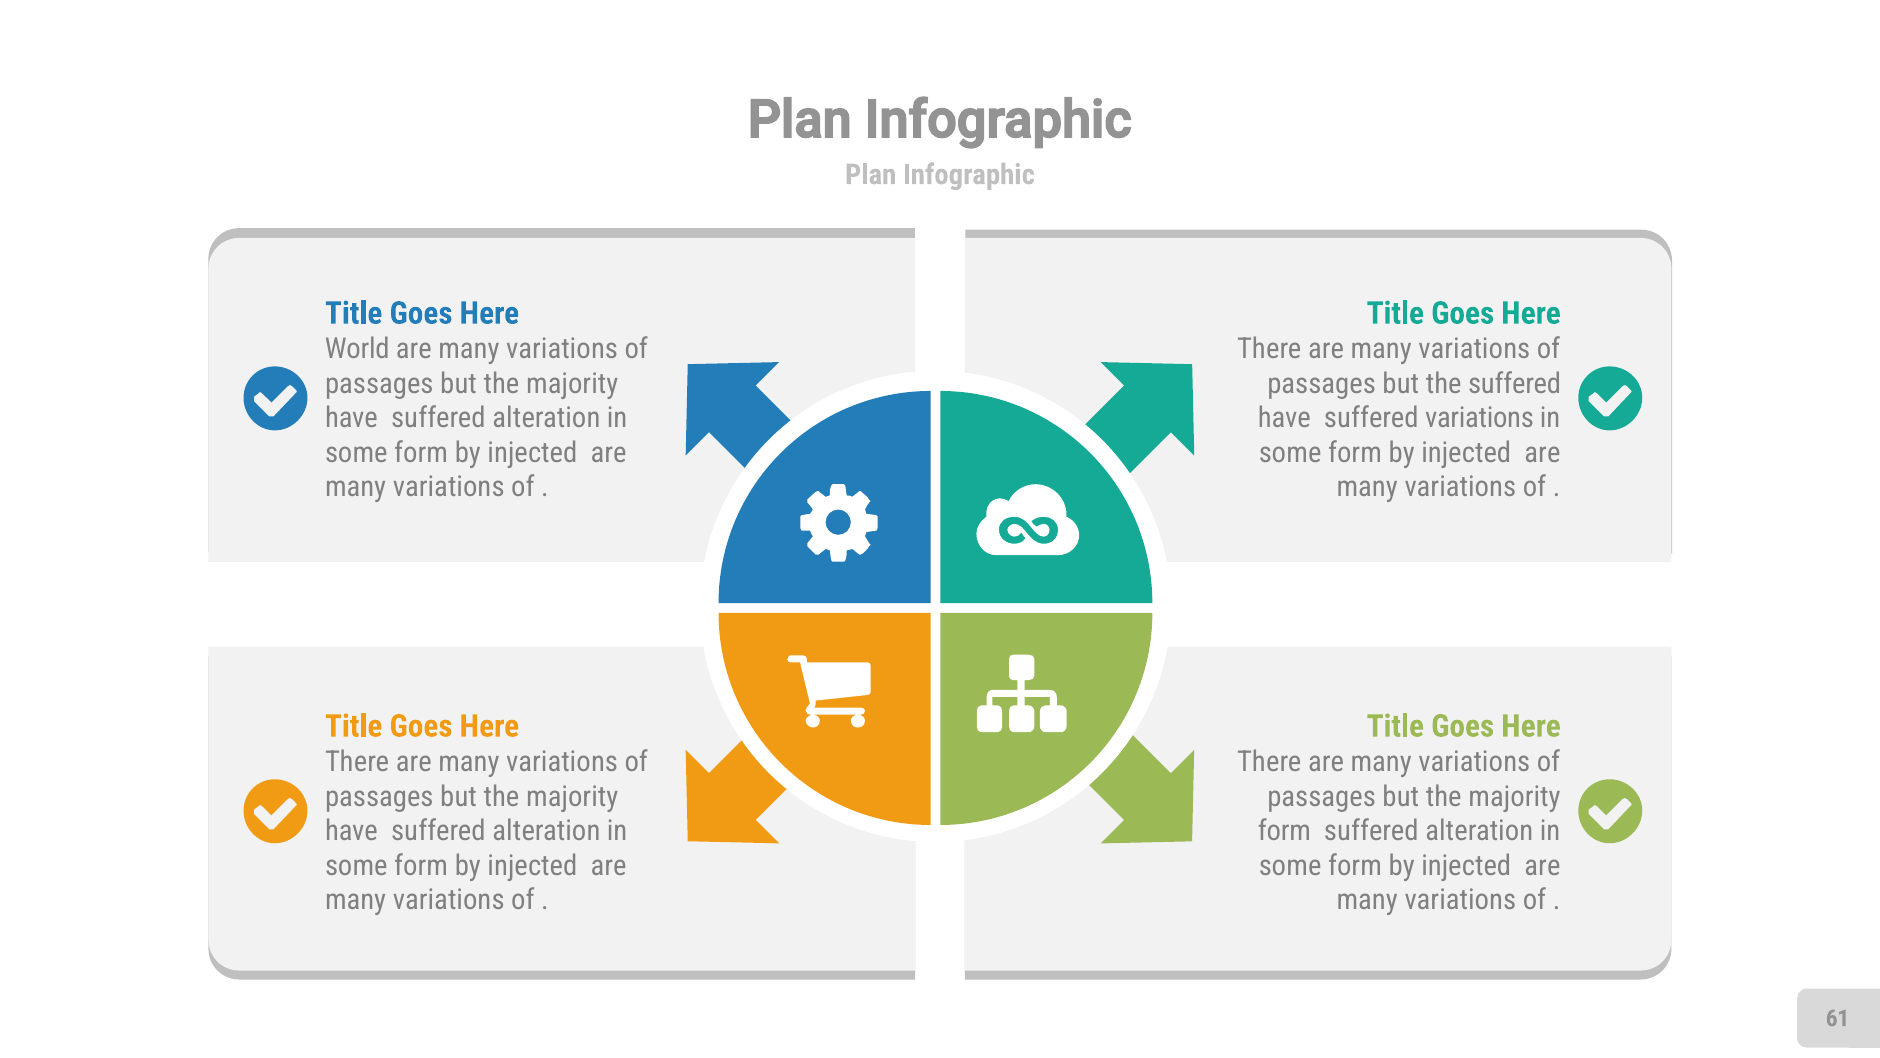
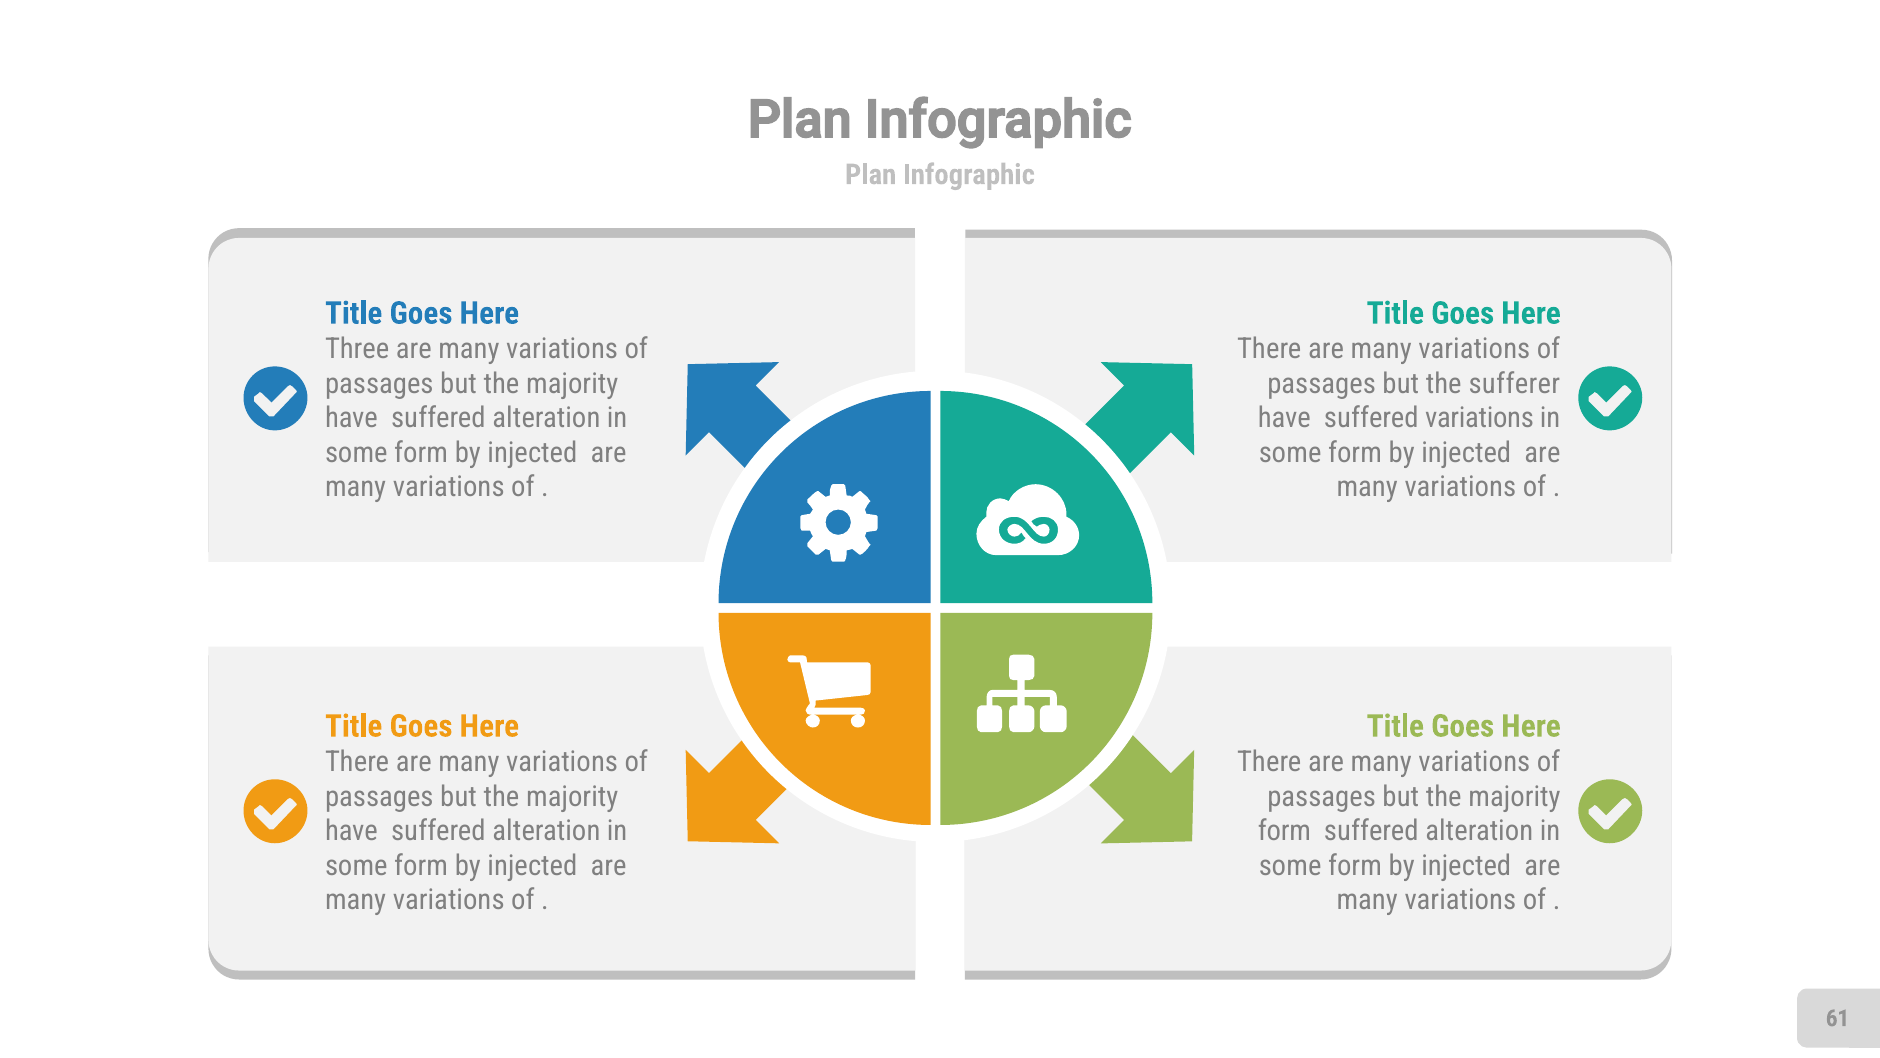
World: World -> Three
the suffered: suffered -> sufferer
